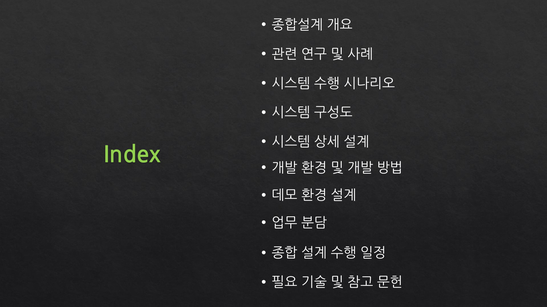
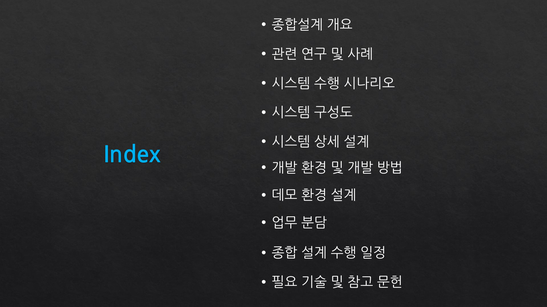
Index colour: light green -> light blue
